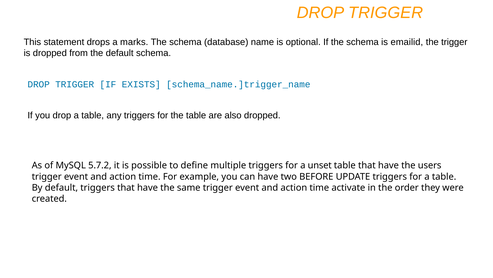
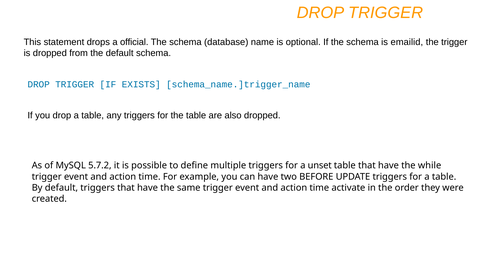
marks: marks -> official
users: users -> while
